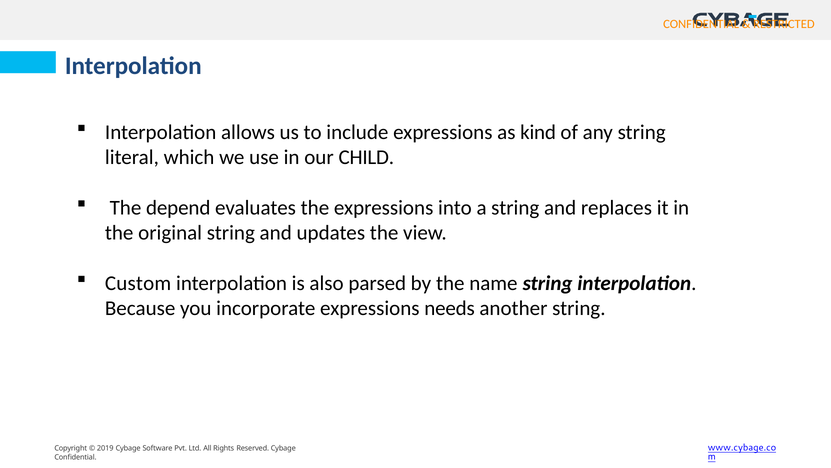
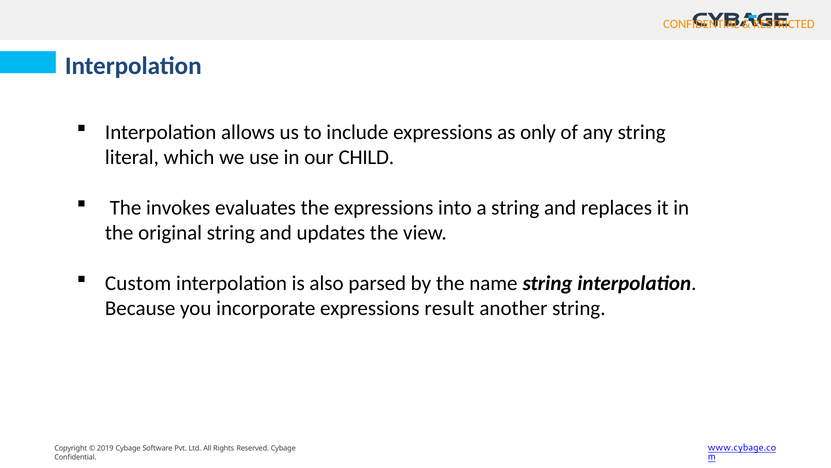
kind: kind -> only
depend: depend -> invokes
needs: needs -> result
